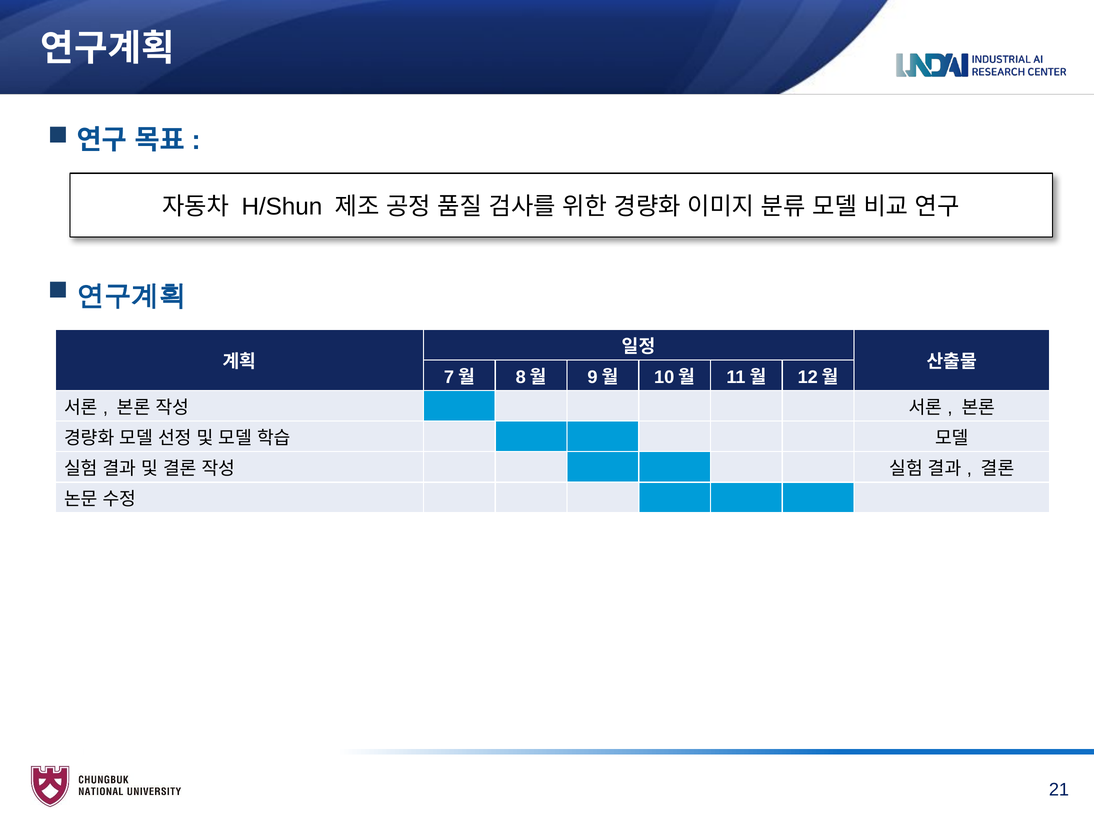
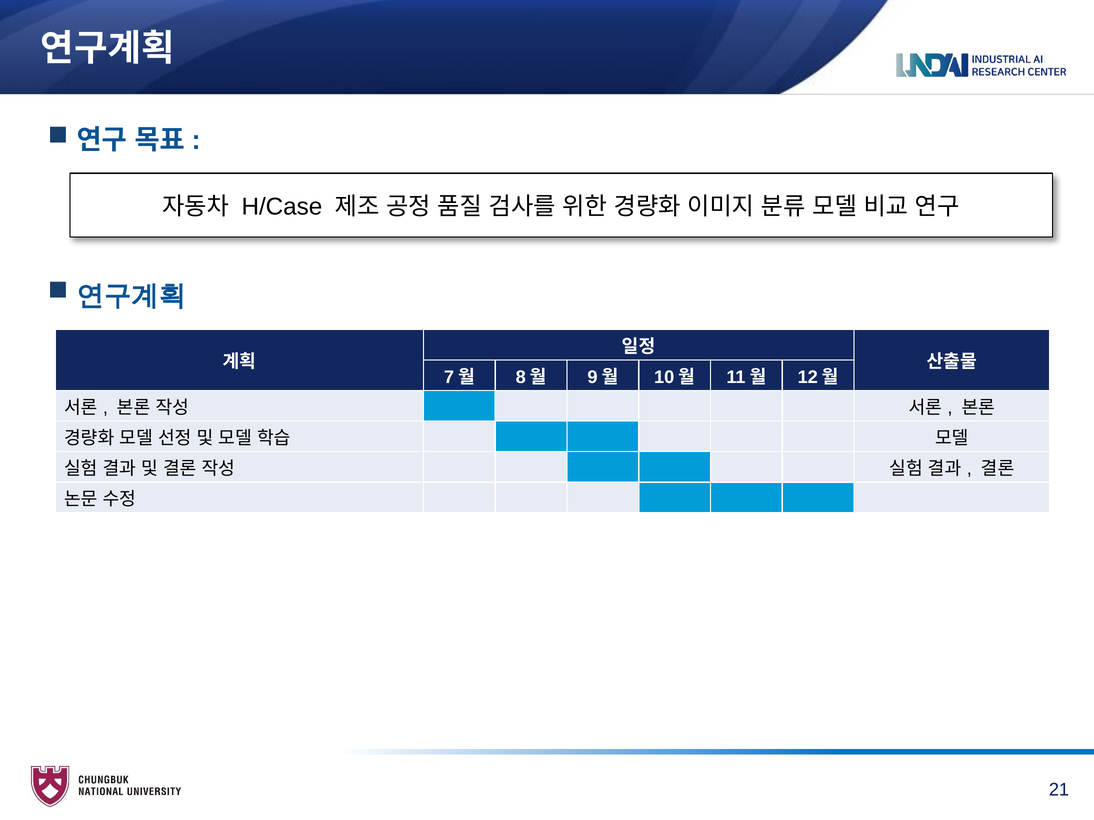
H/Shun: H/Shun -> H/Case
